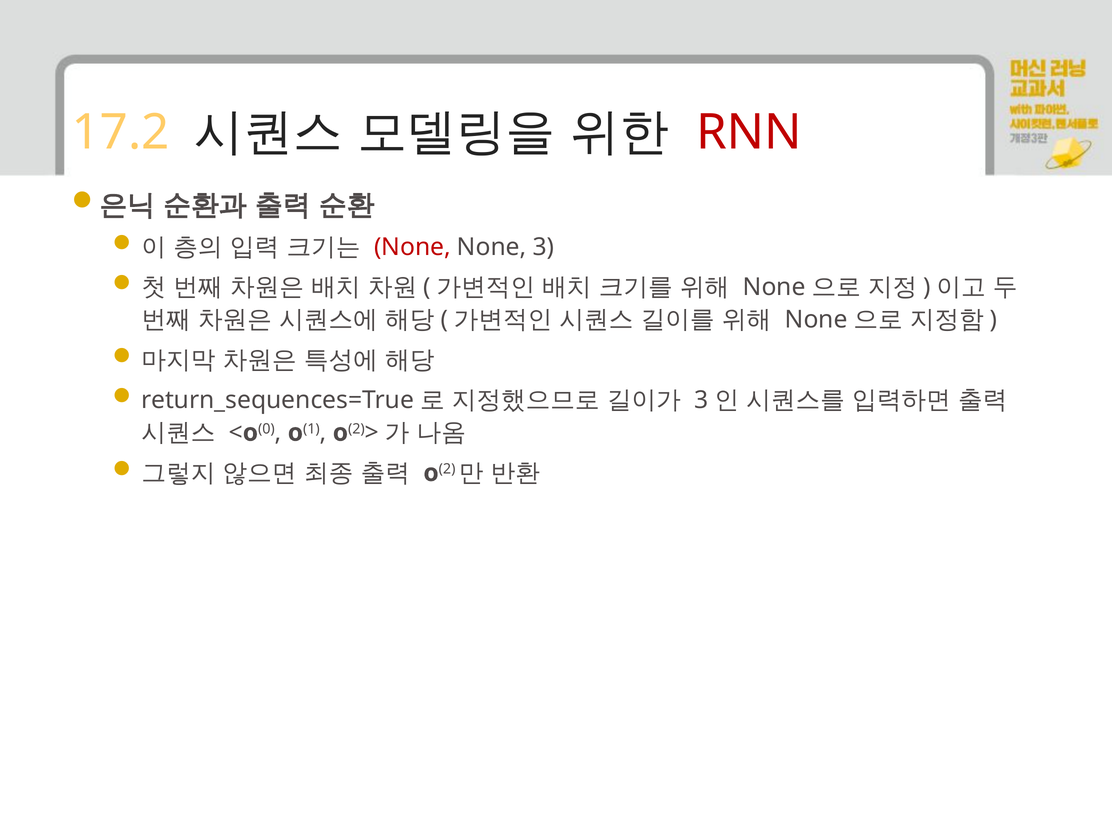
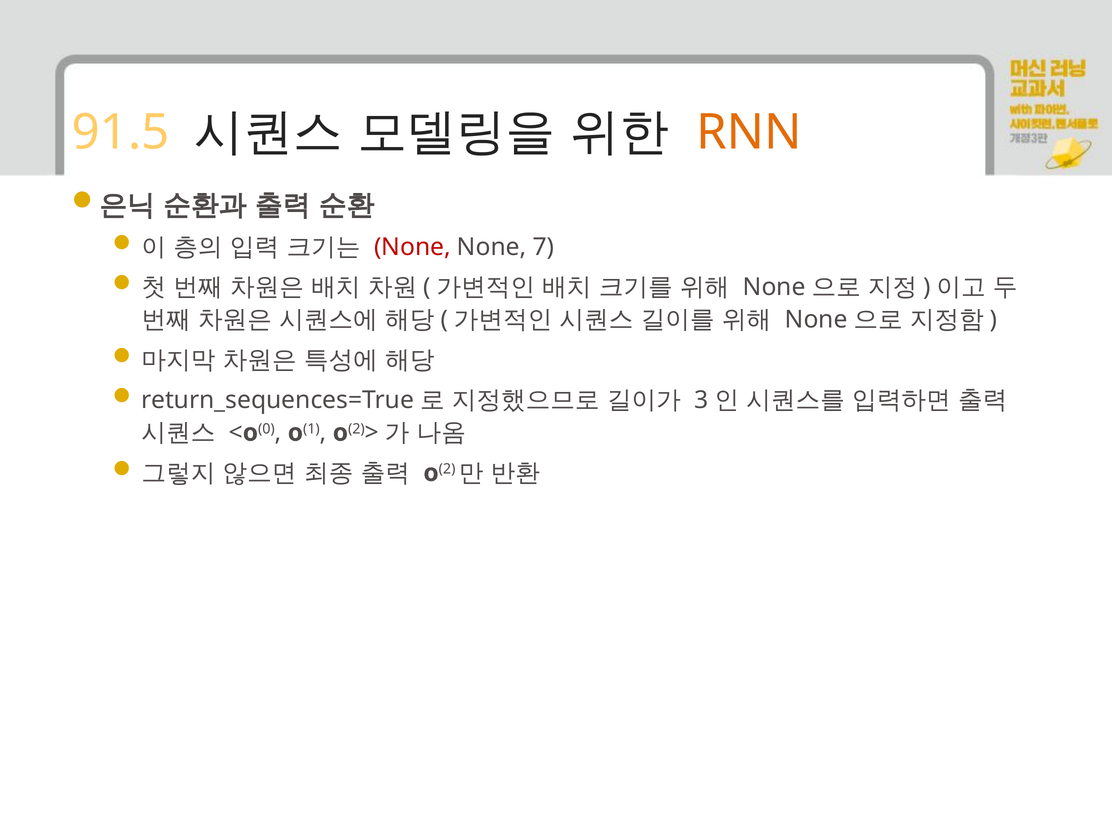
17.2: 17.2 -> 91.5
RNN colour: red -> orange
3: 3 -> 7
